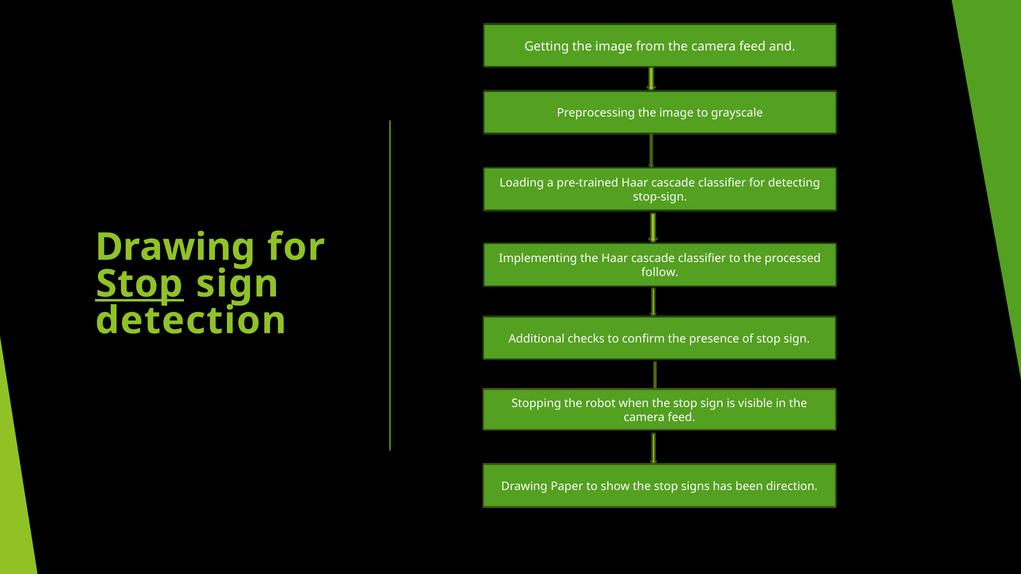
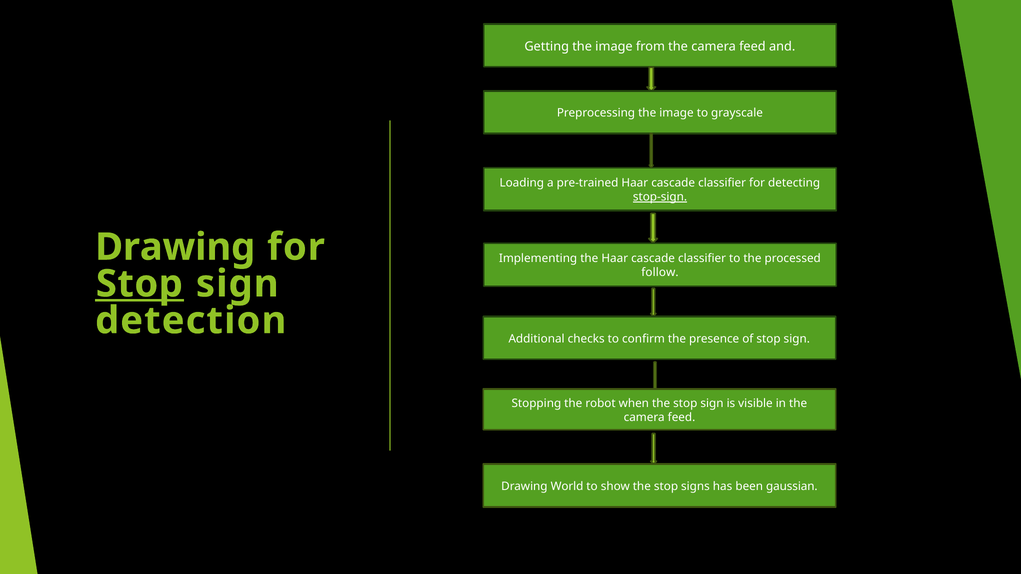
stop-sign underline: none -> present
Paper: Paper -> World
direction: direction -> gaussian
